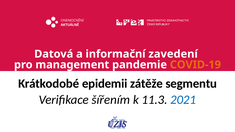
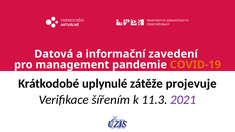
epidemii: epidemii -> uplynulé
segmentu: segmentu -> projevuje
2021 colour: blue -> purple
